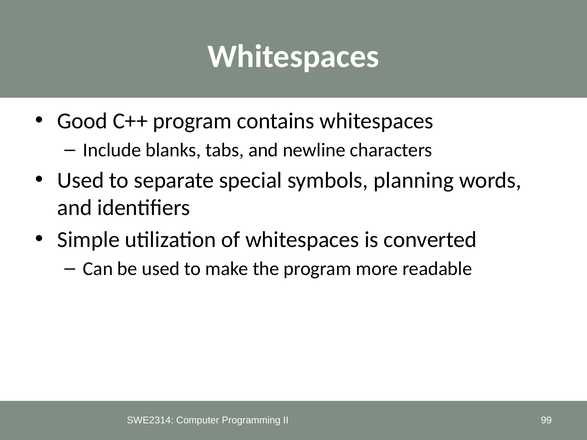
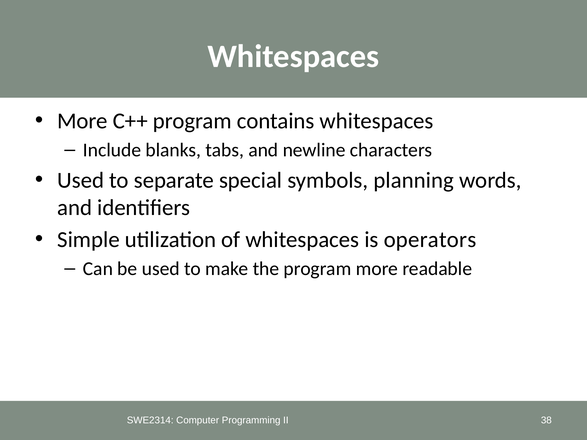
Good at (82, 121): Good -> More
converted: converted -> operators
99: 99 -> 38
